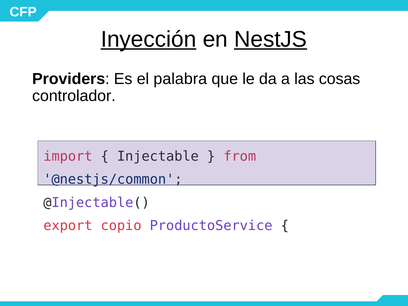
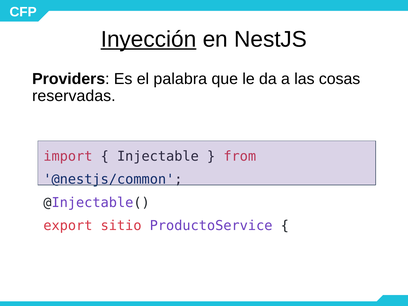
NestJS underline: present -> none
controlador: controlador -> reservadas
copio: copio -> sitio
